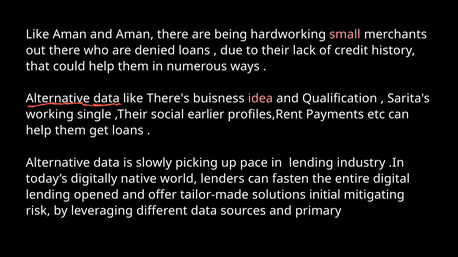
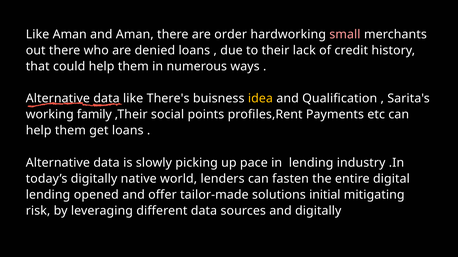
being: being -> order
idea colour: pink -> yellow
single: single -> family
earlier: earlier -> points
and primary: primary -> digitally
